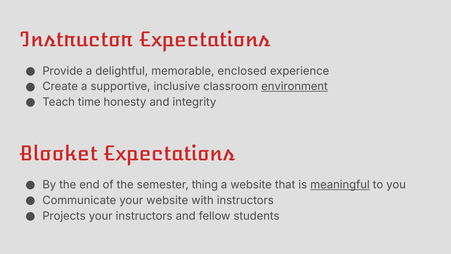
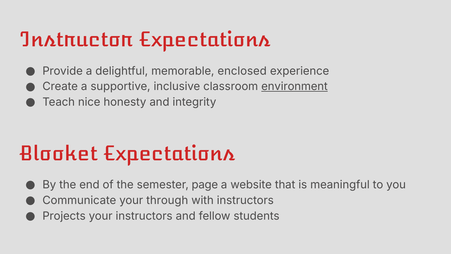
time: time -> nice
thing: thing -> page
meaningful underline: present -> none
your website: website -> through
